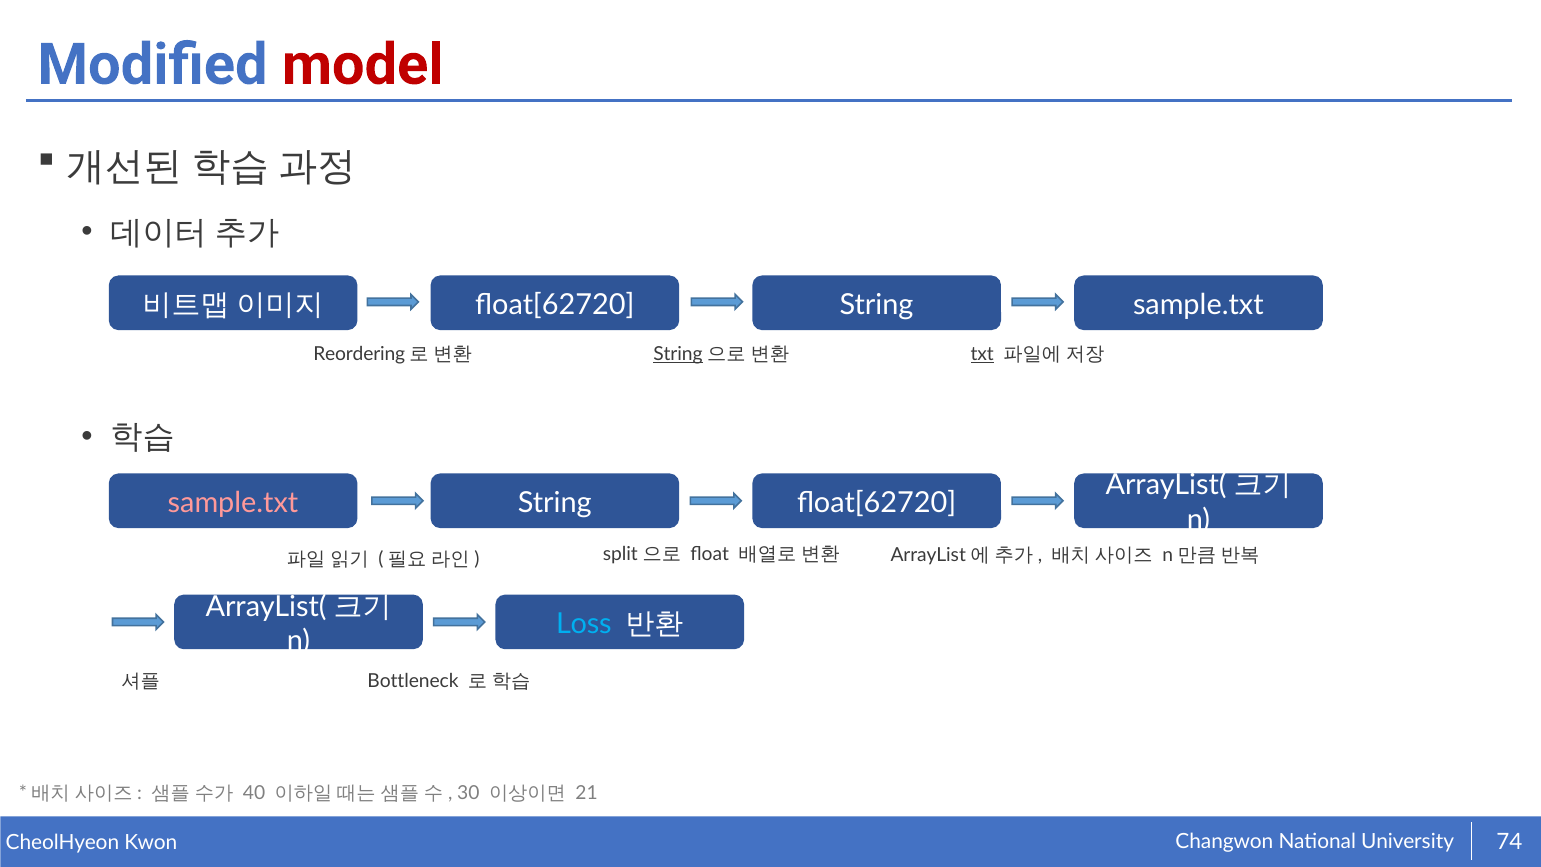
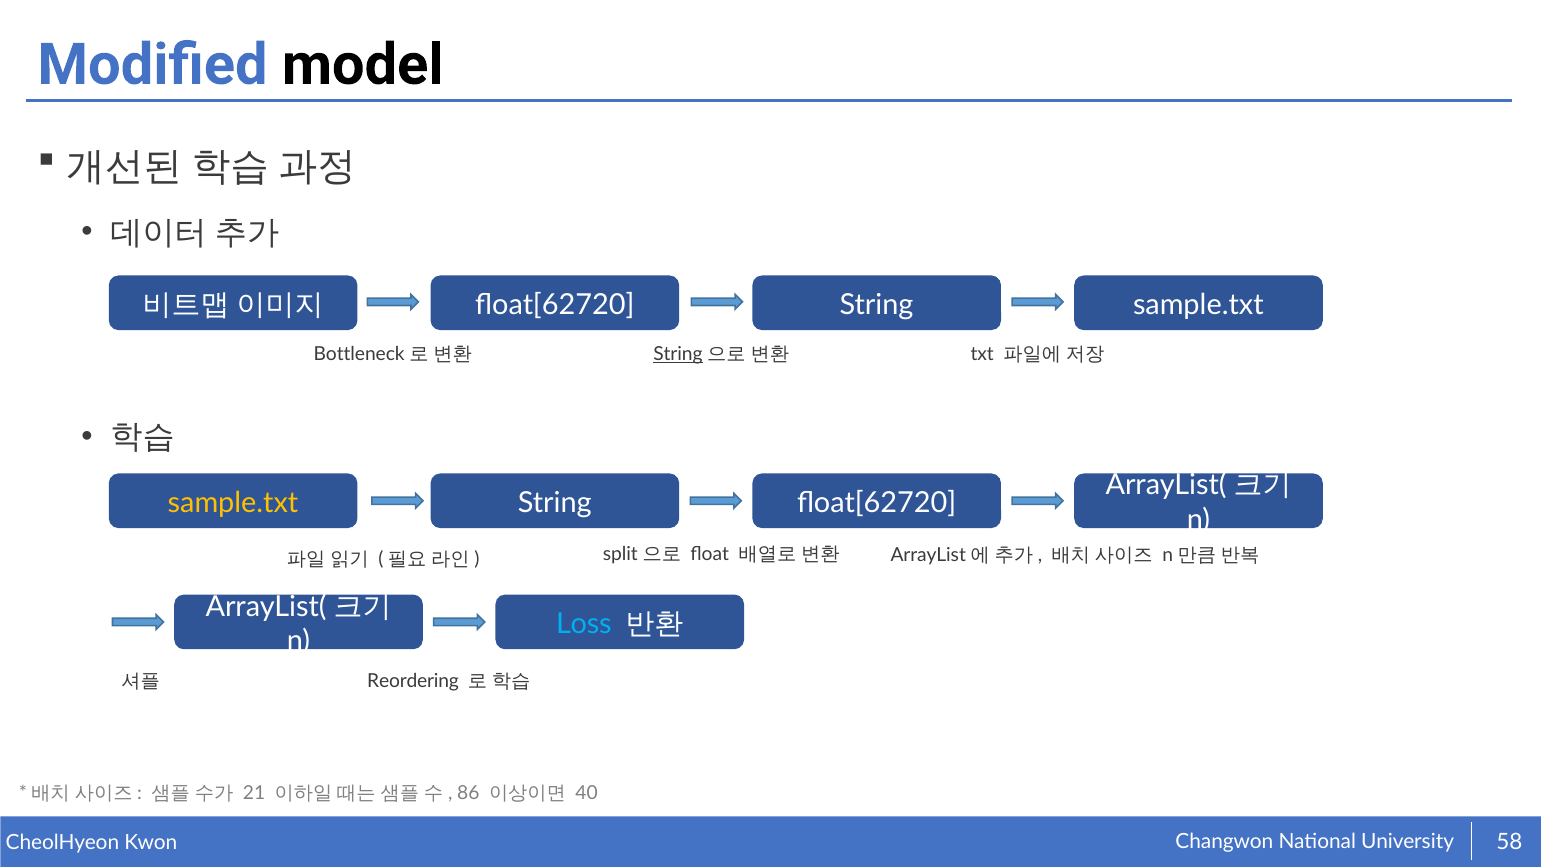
model colour: red -> black
Reordering: Reordering -> Bottleneck
txt underline: present -> none
sample.txt at (233, 503) colour: pink -> yellow
Bottleneck: Bottleneck -> Reordering
40: 40 -> 21
30: 30 -> 86
21: 21 -> 40
74: 74 -> 58
